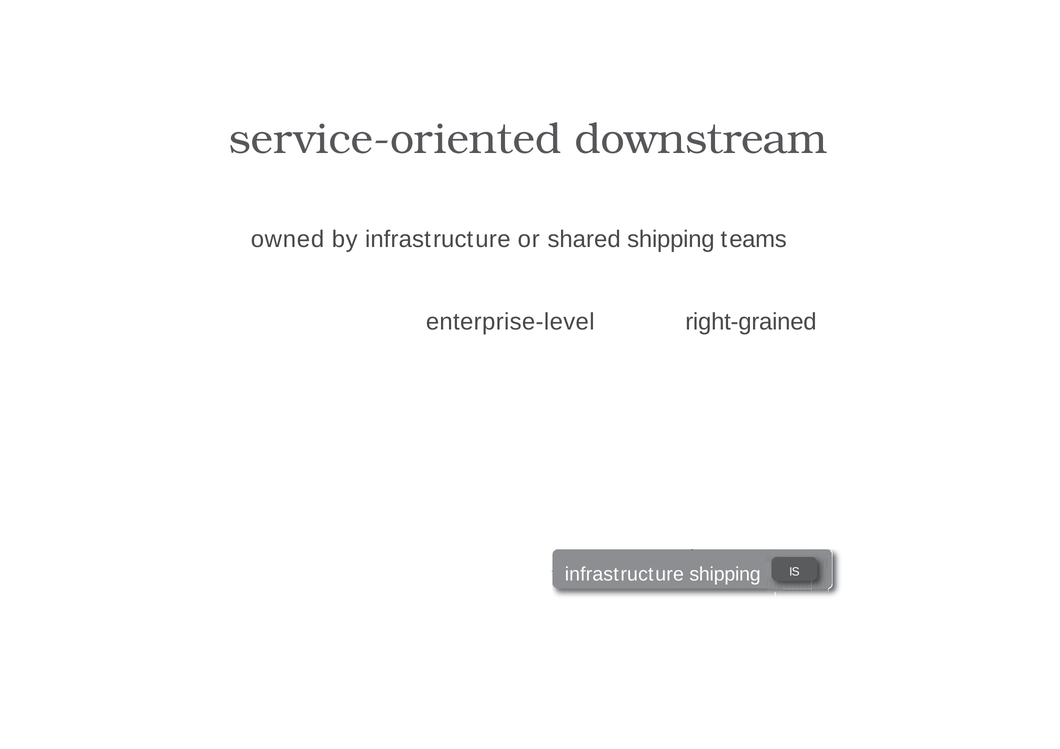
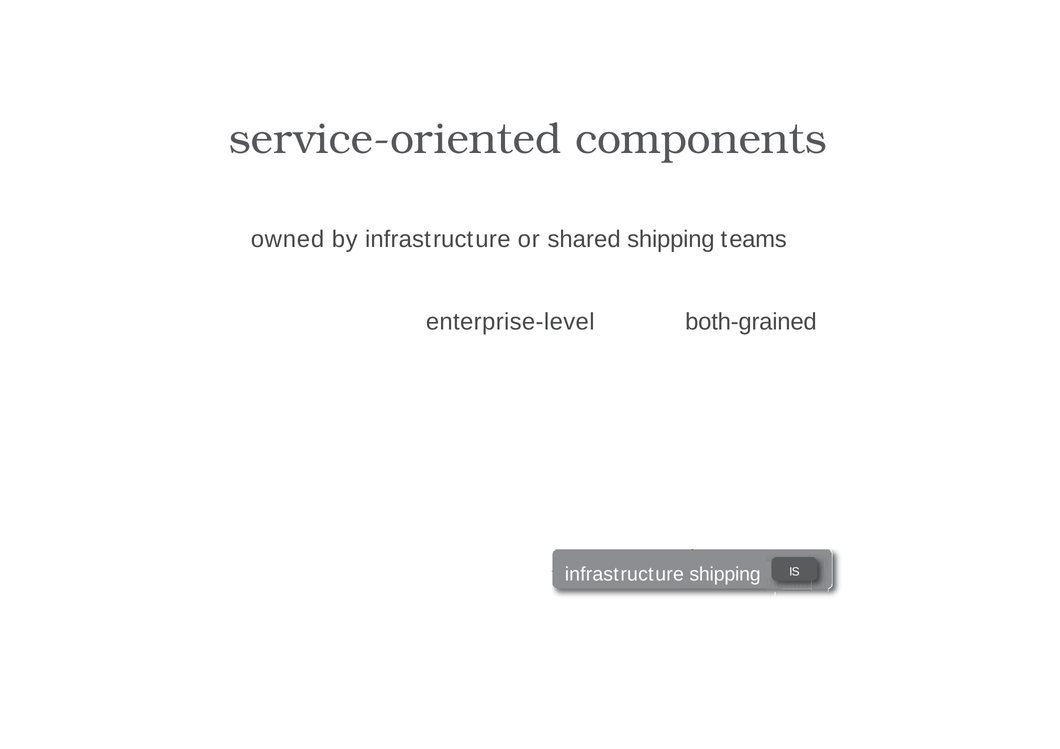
downstream: downstream -> components
right-grained: right-grained -> both-grained
